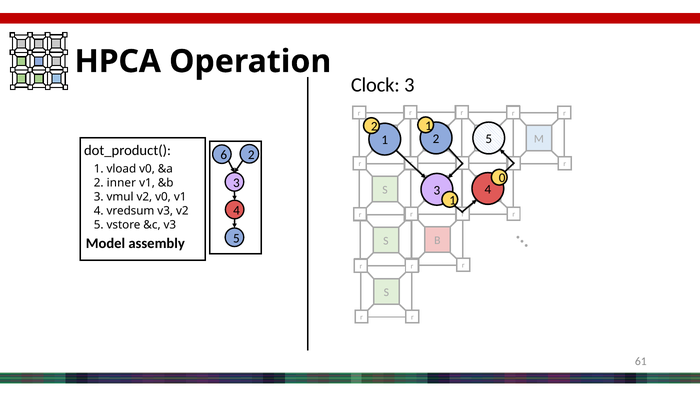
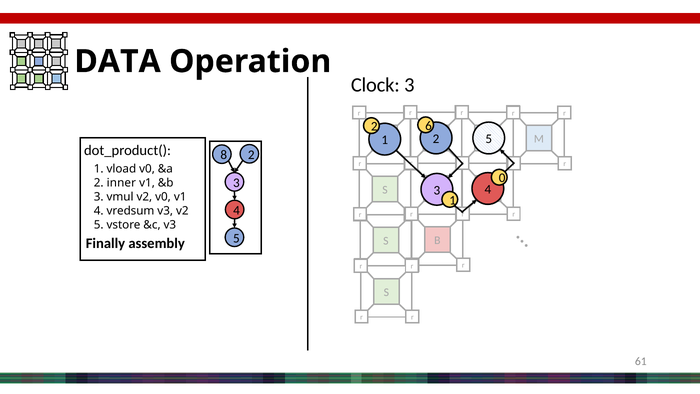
HPCA: HPCA -> DATA
2 1: 1 -> 6
6: 6 -> 8
Model: Model -> Finally
